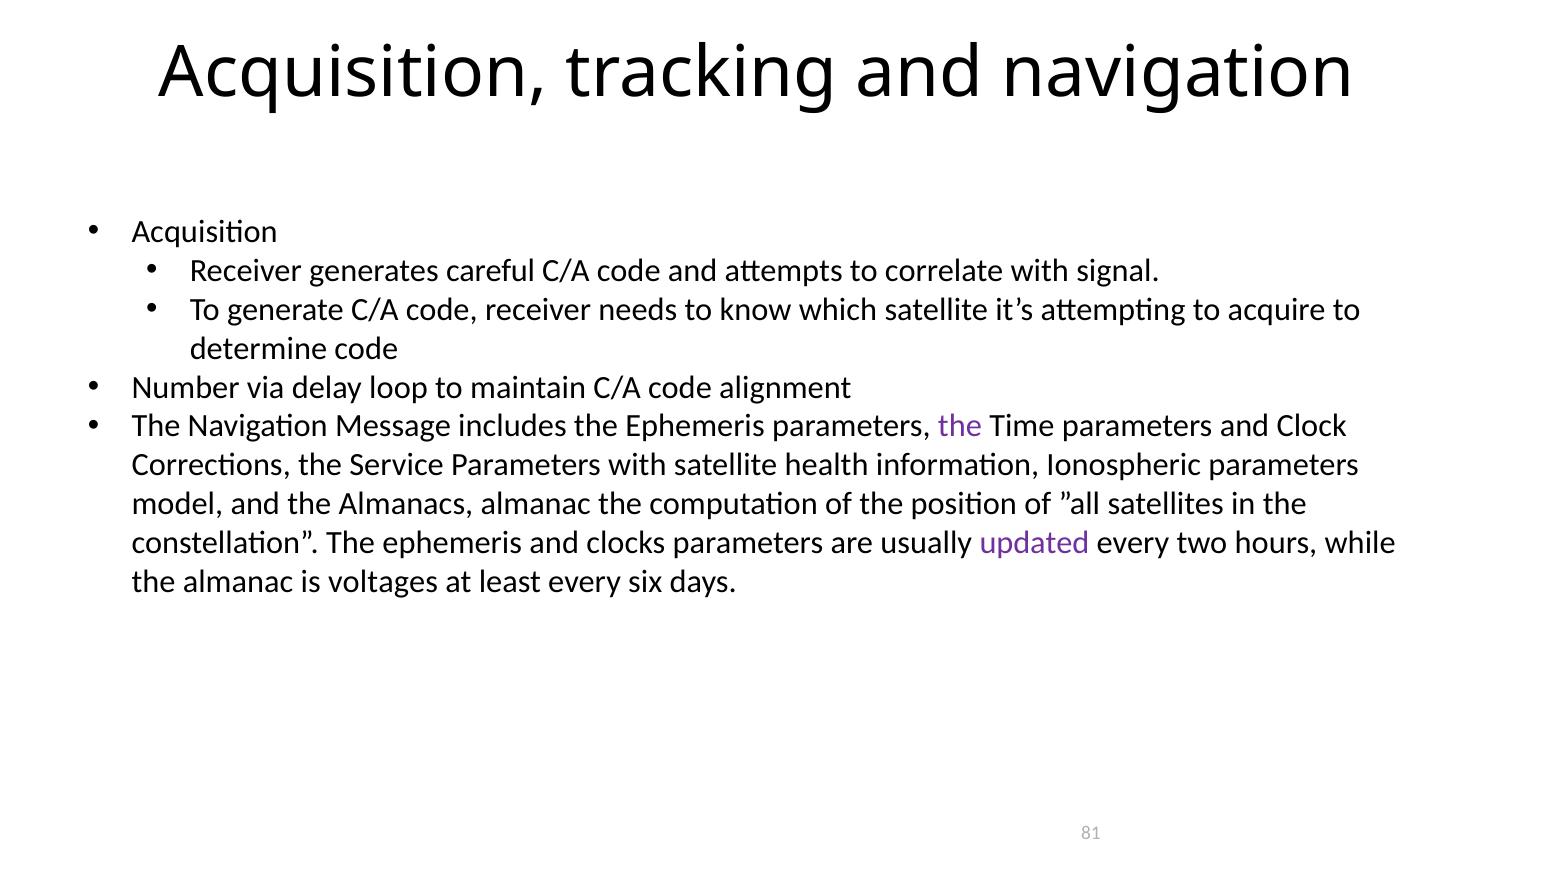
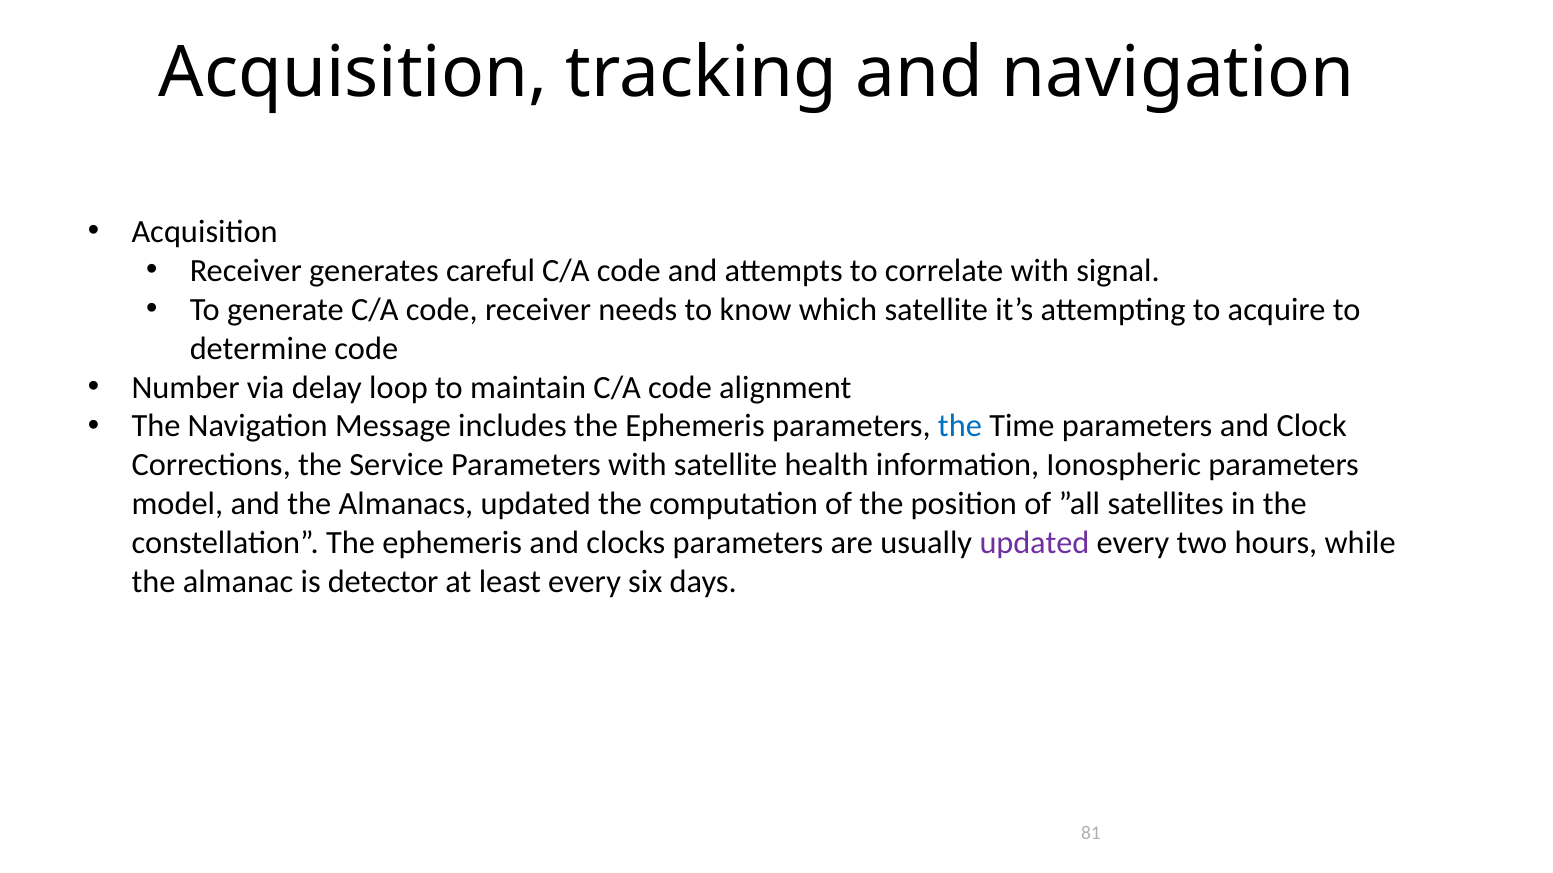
the at (960, 426) colour: purple -> blue
Almanacs almanac: almanac -> updated
voltages: voltages -> detector
